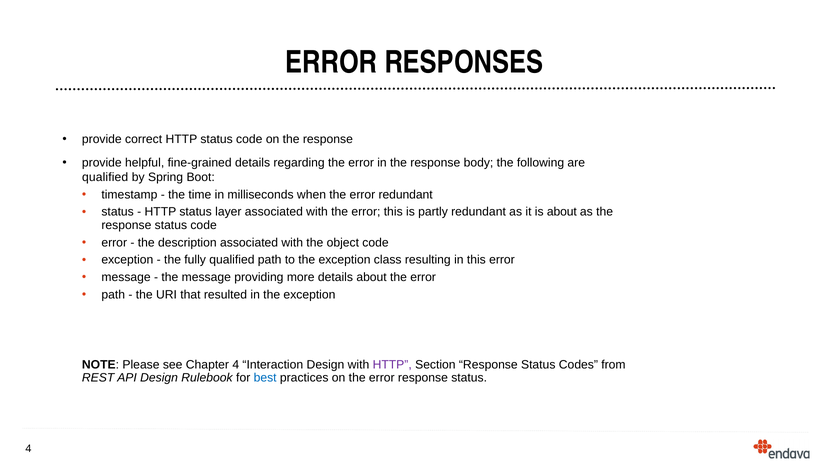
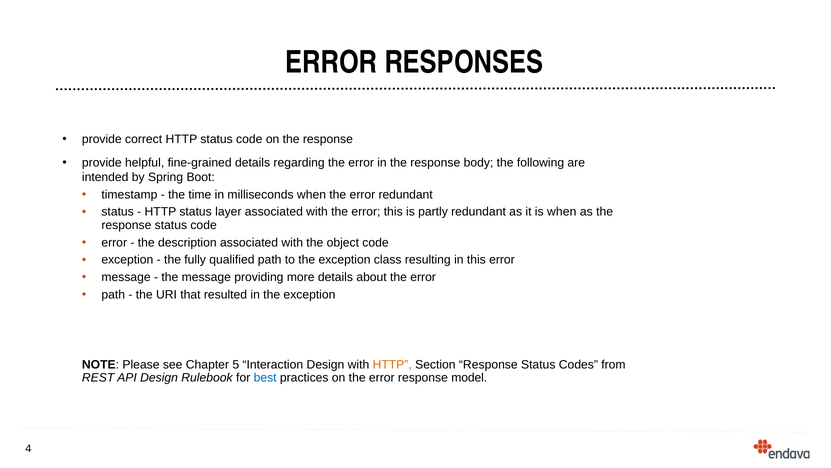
qualified at (105, 177): qualified -> intended
is about: about -> when
Chapter 4: 4 -> 5
HTTP at (392, 364) colour: purple -> orange
error response status: status -> model
